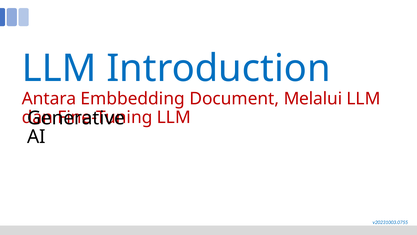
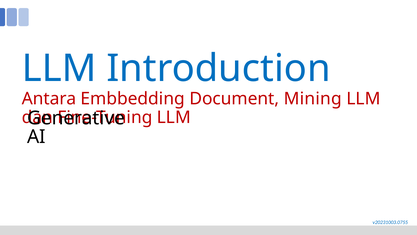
Melalui: Melalui -> Mining
